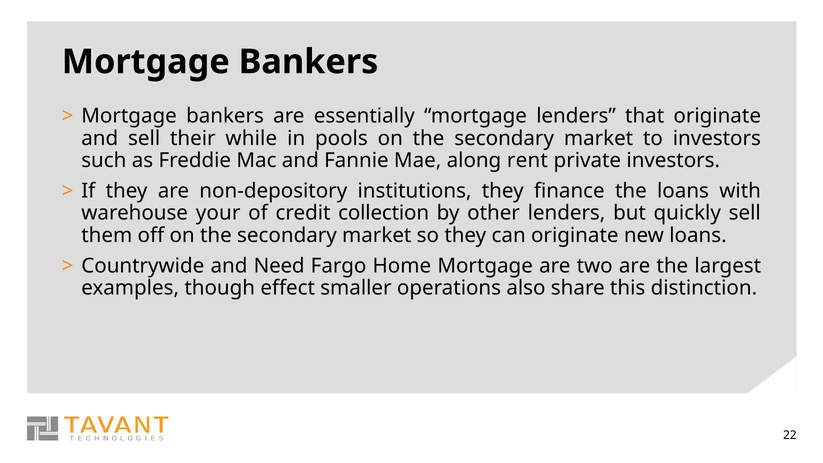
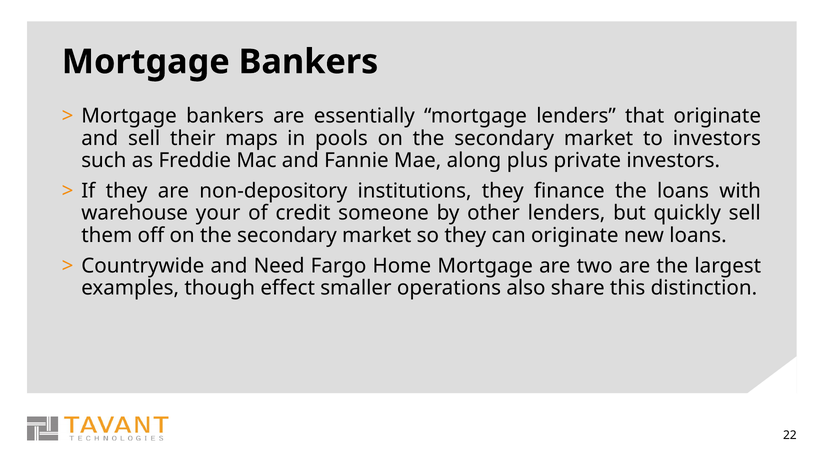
while: while -> maps
rent: rent -> plus
collection: collection -> someone
